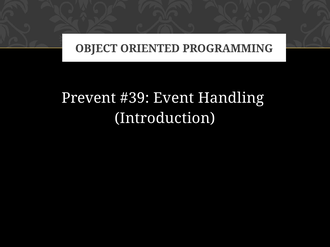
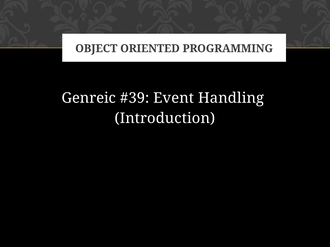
Prevent: Prevent -> Genreic
